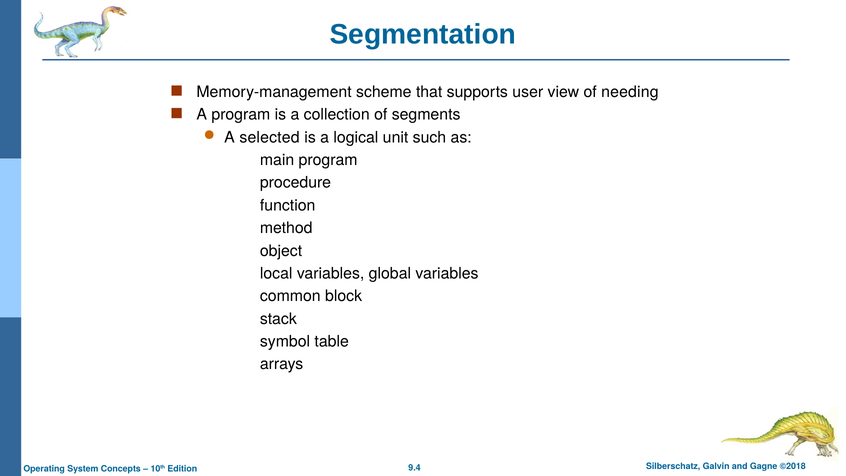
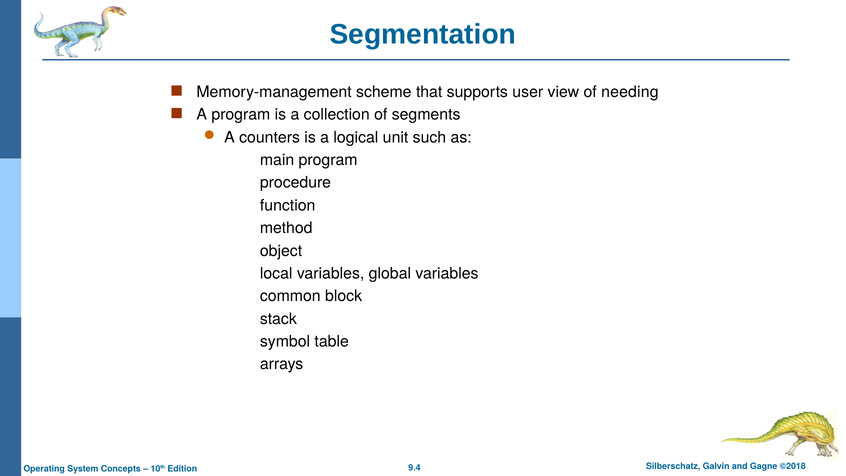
selected: selected -> counters
